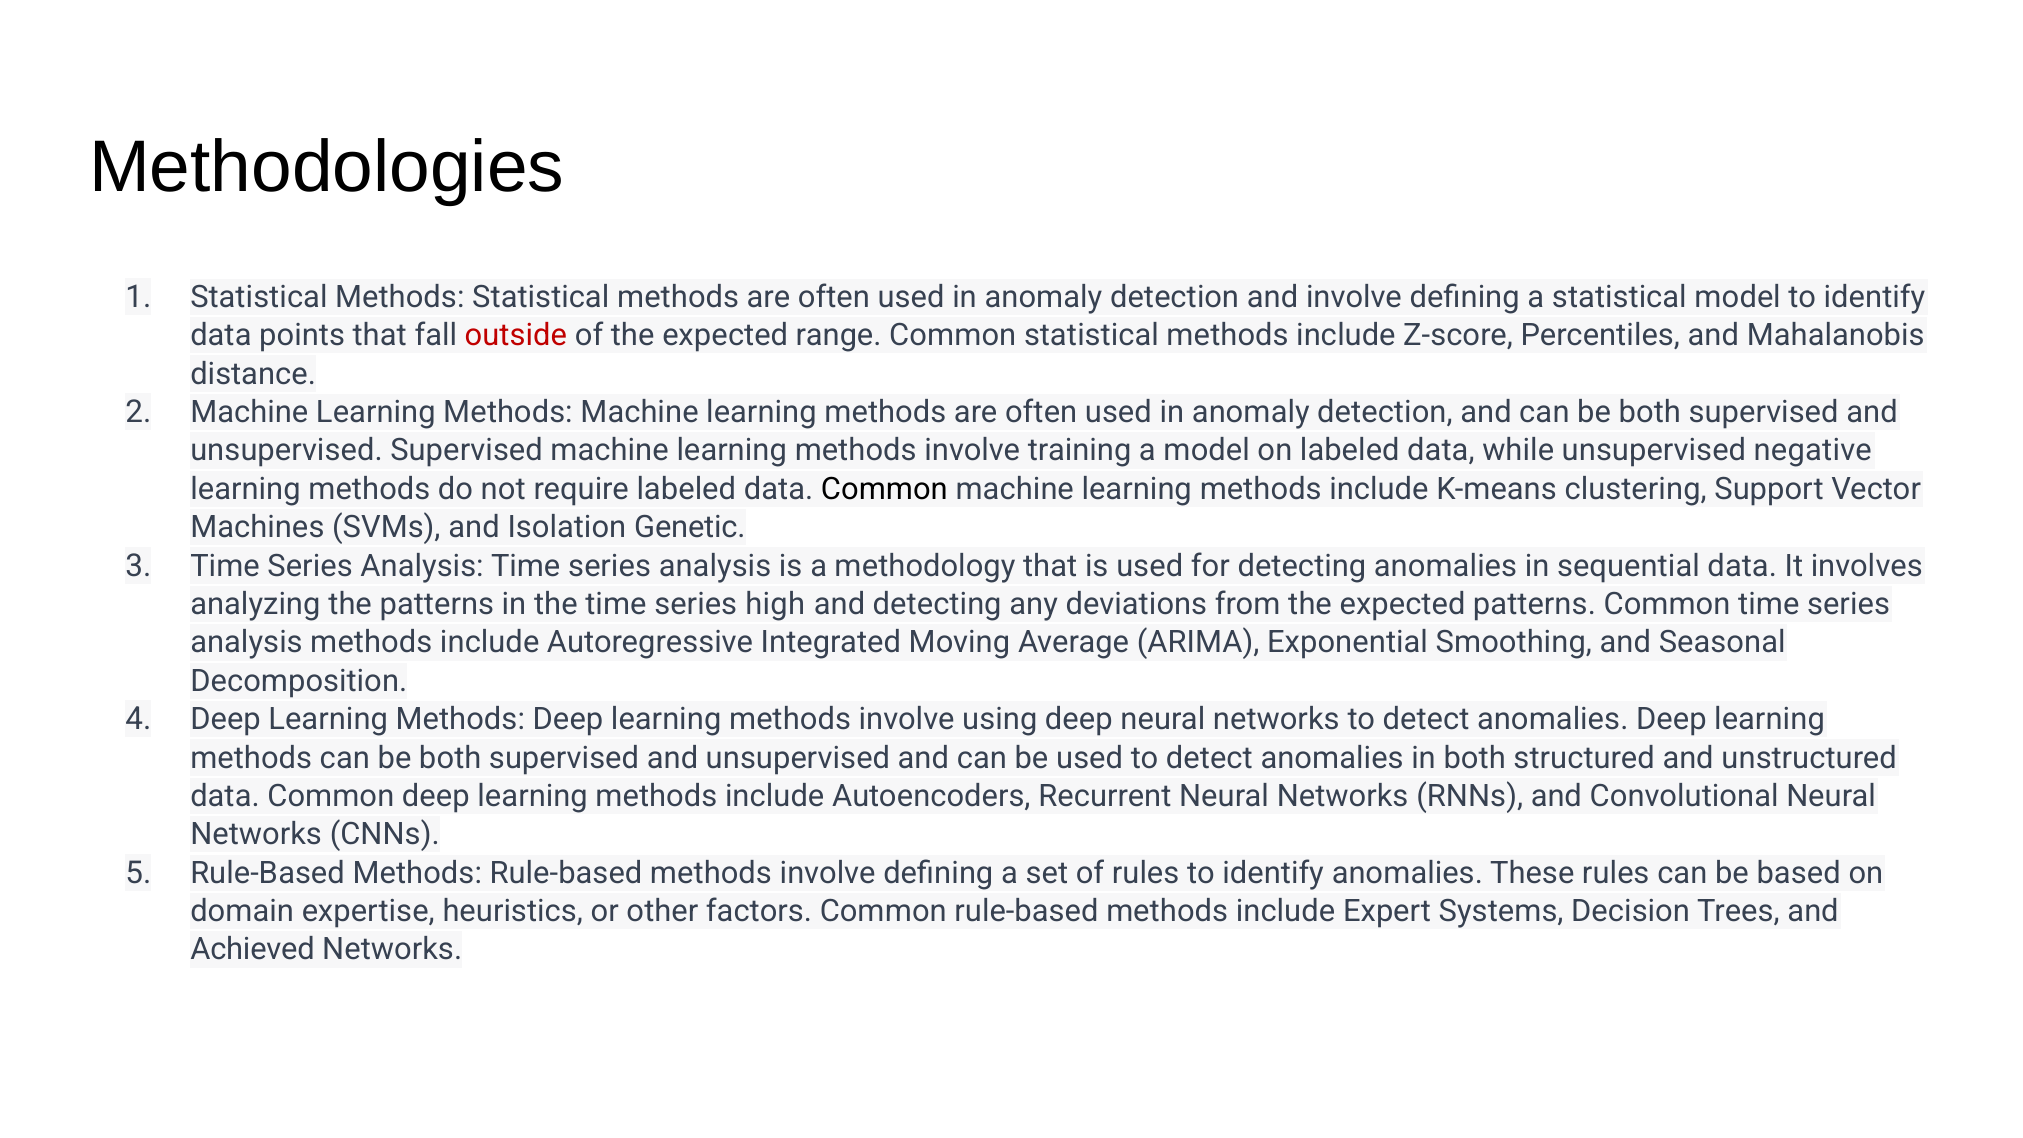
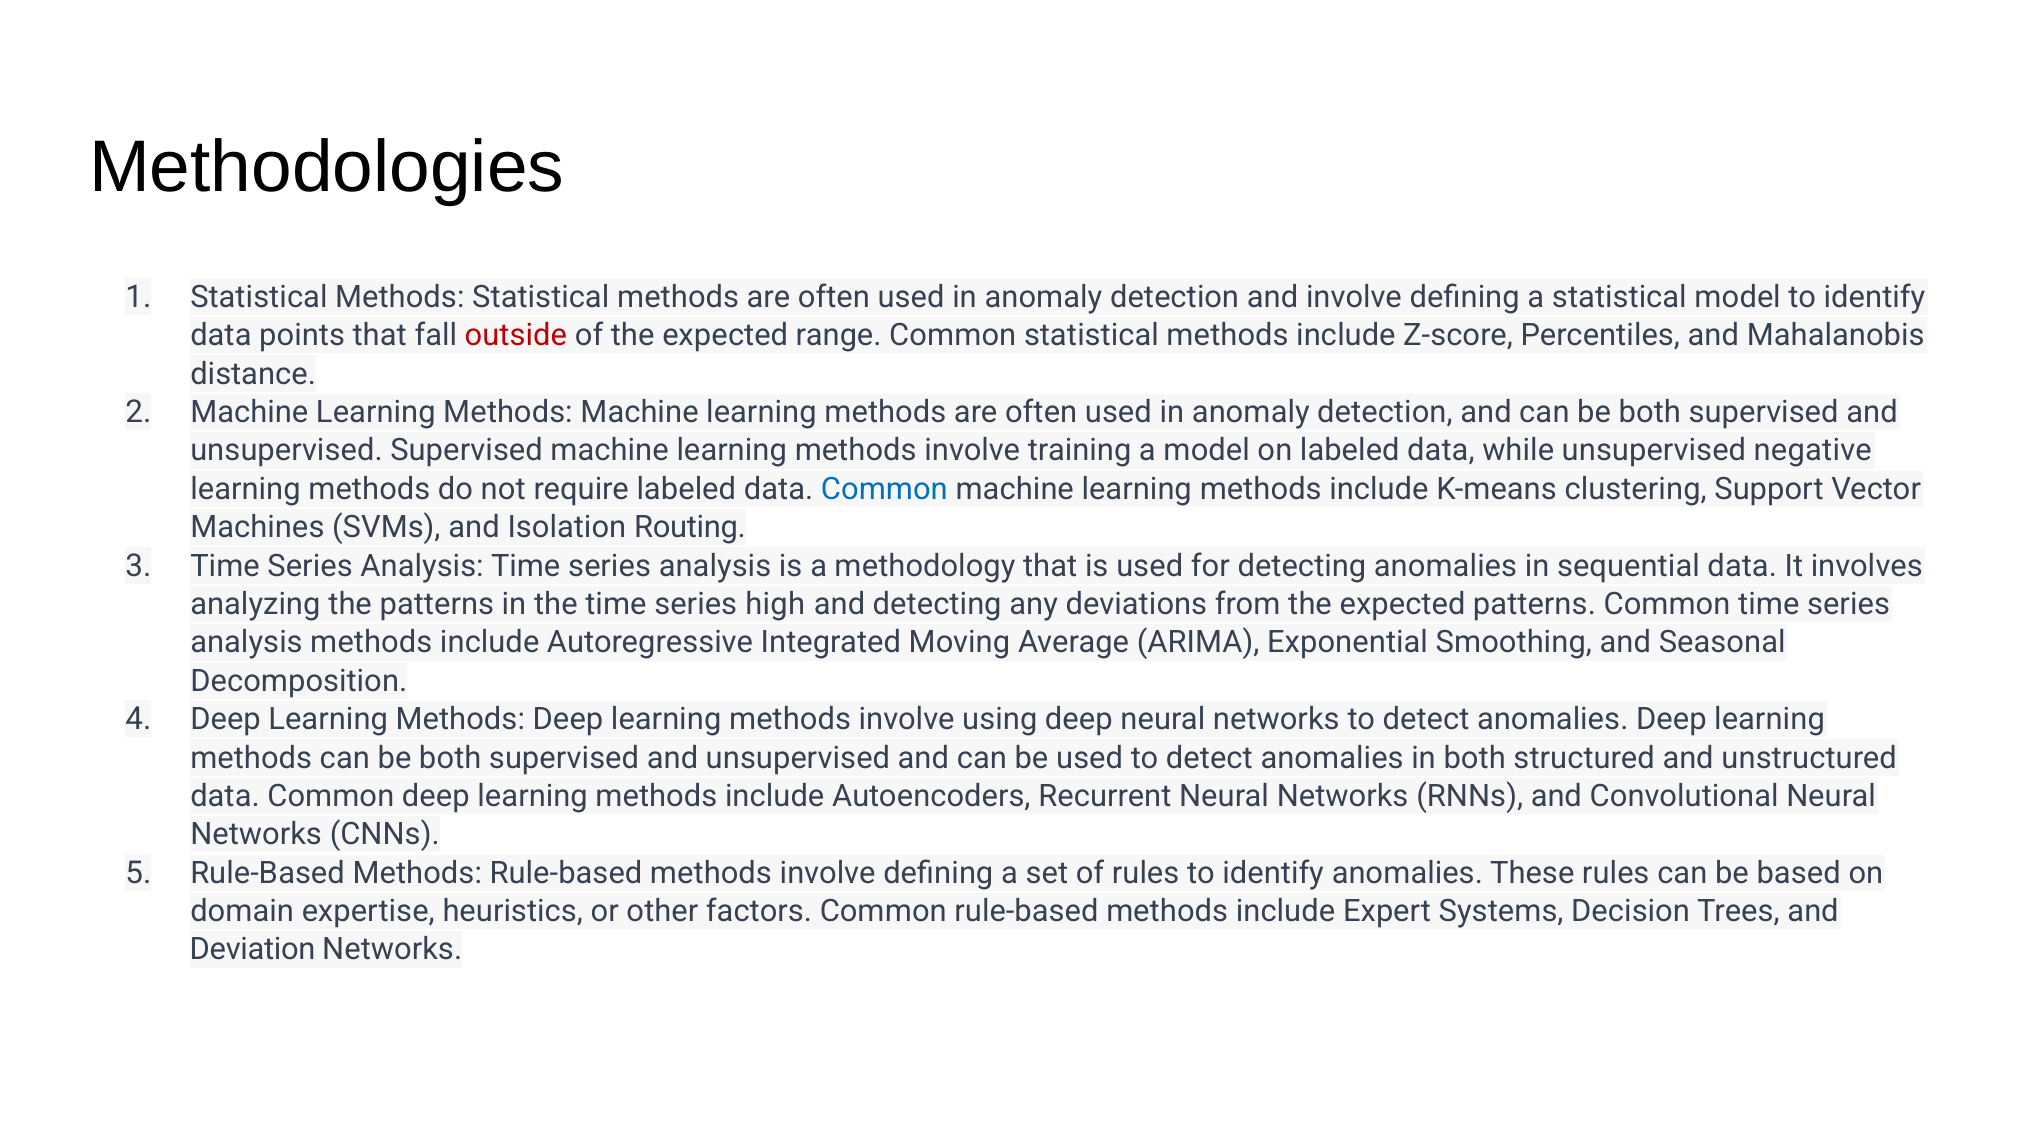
Common at (884, 489) colour: black -> blue
Genetic: Genetic -> Routing
Achieved: Achieved -> Deviation
